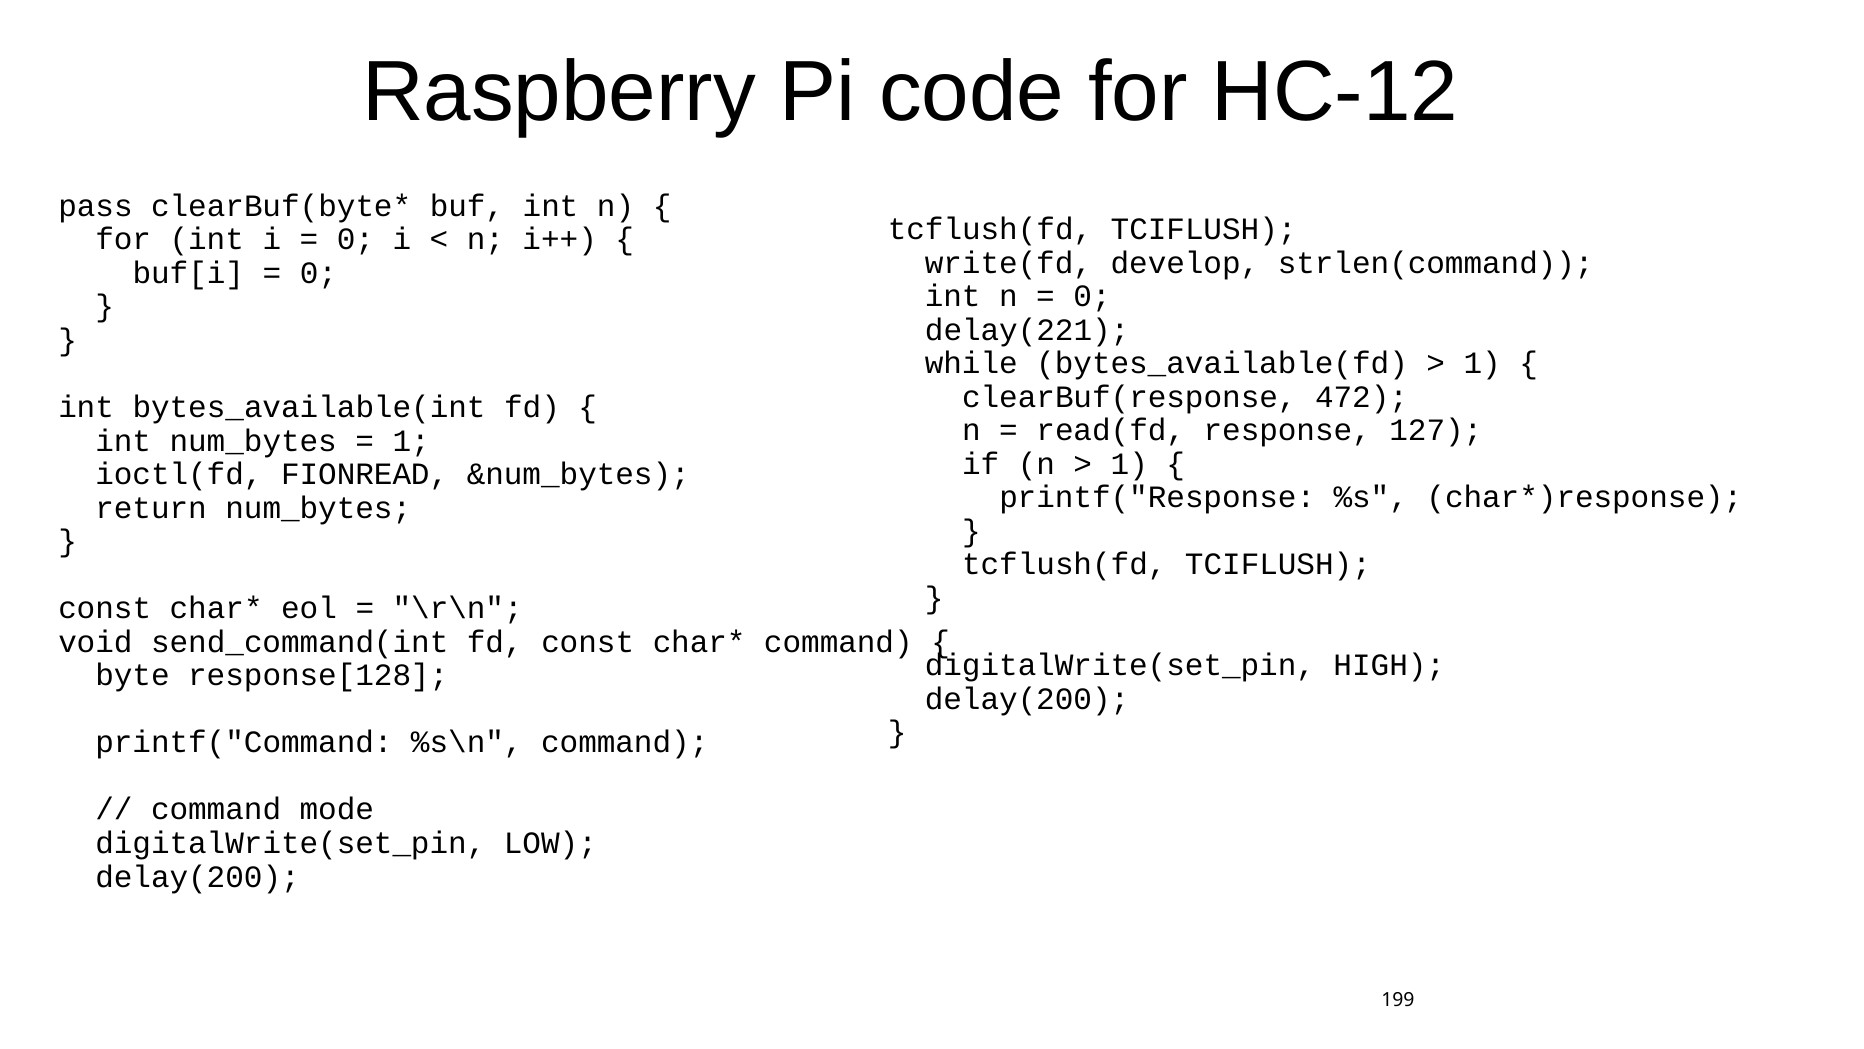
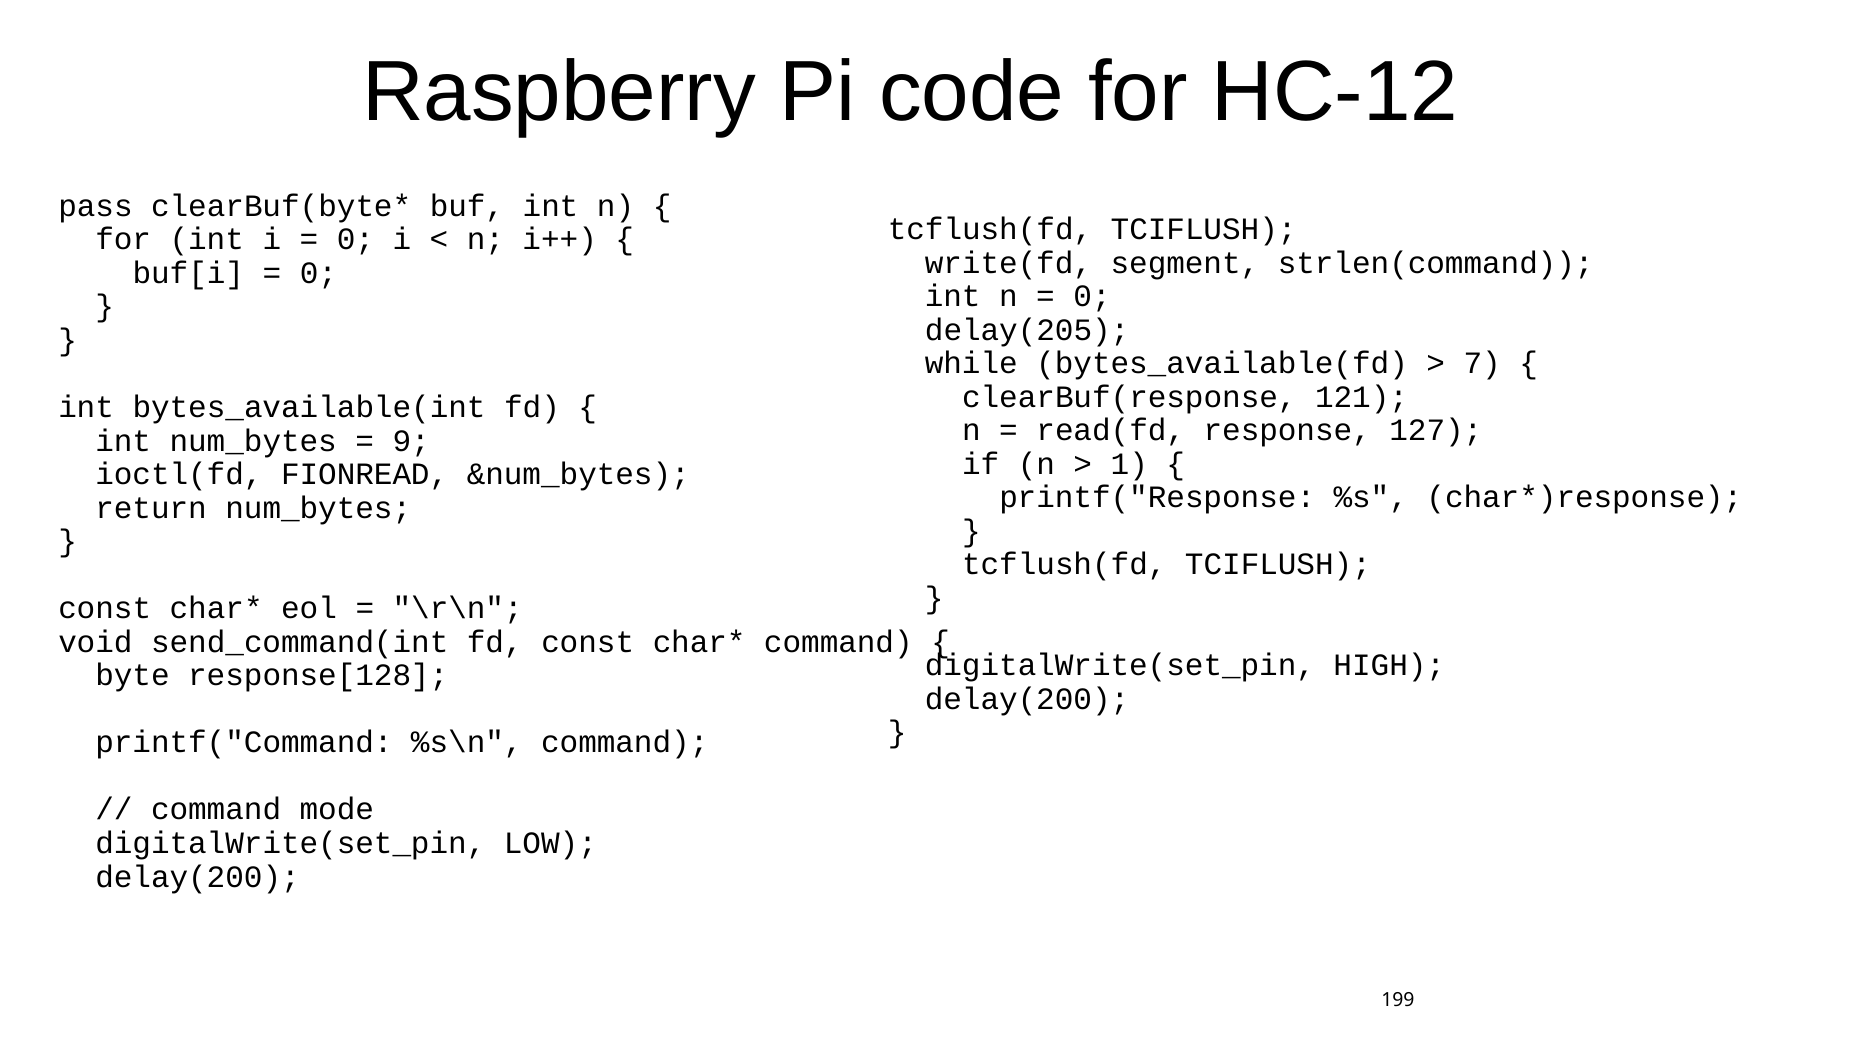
develop: develop -> segment
delay(221: delay(221 -> delay(205
1 at (1482, 363): 1 -> 7
472: 472 -> 121
1 at (411, 441): 1 -> 9
